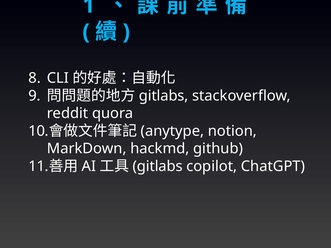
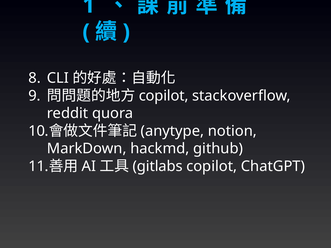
gitlabs at (164, 96): gitlabs -> copilot
